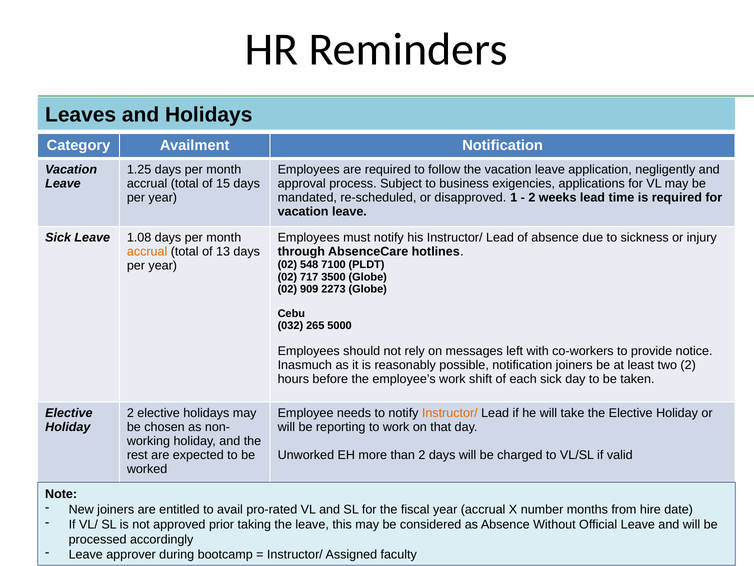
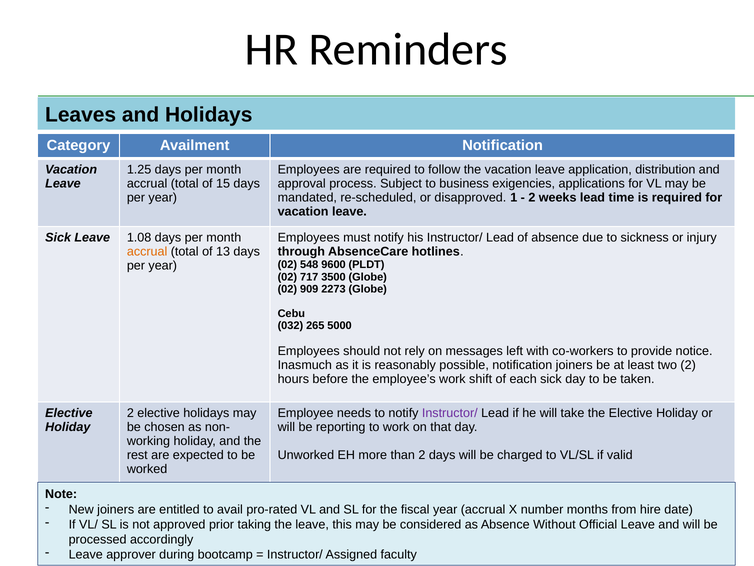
negligently: negligently -> distribution
7100: 7100 -> 9600
Instructor/ at (450, 413) colour: orange -> purple
